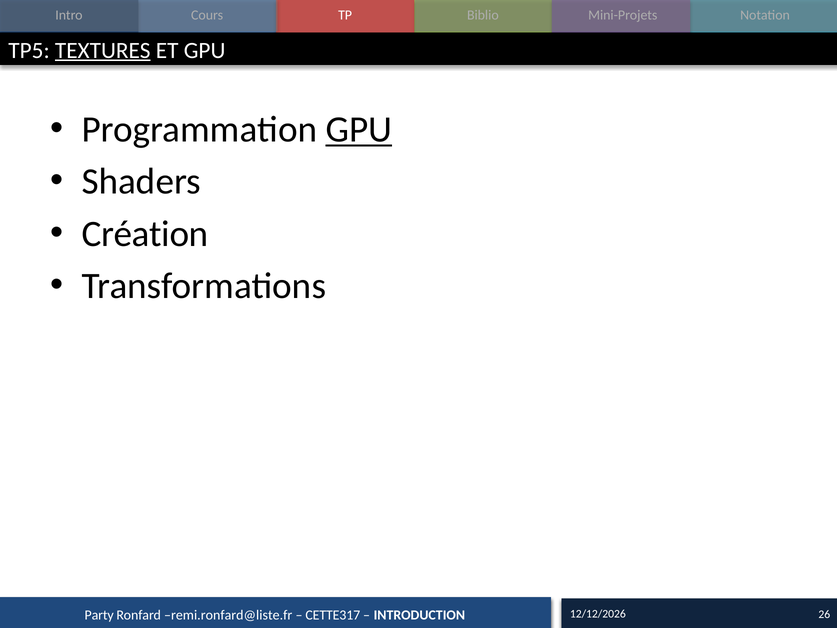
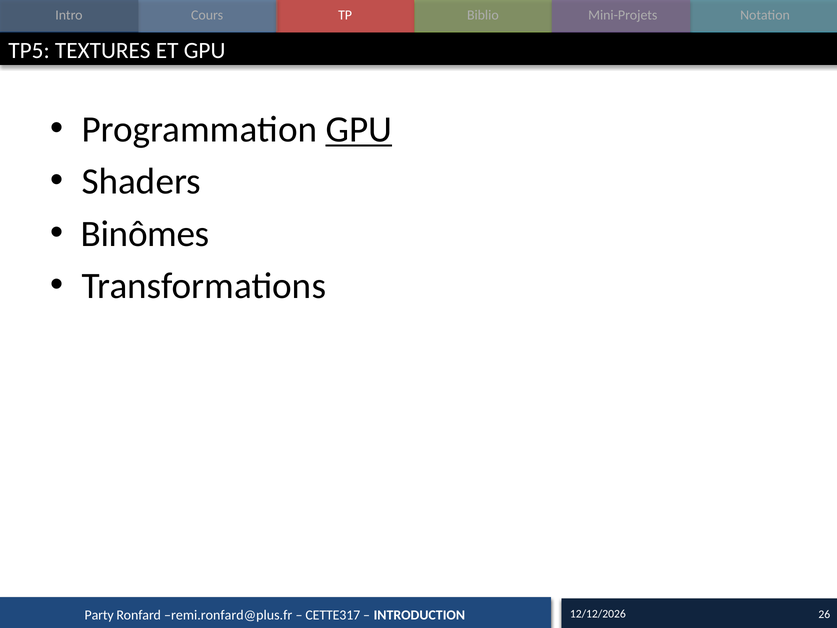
TEXTURES underline: present -> none
Création: Création -> Binômes
remi.ronfard@liste.fr: remi.ronfard@liste.fr -> remi.ronfard@plus.fr
